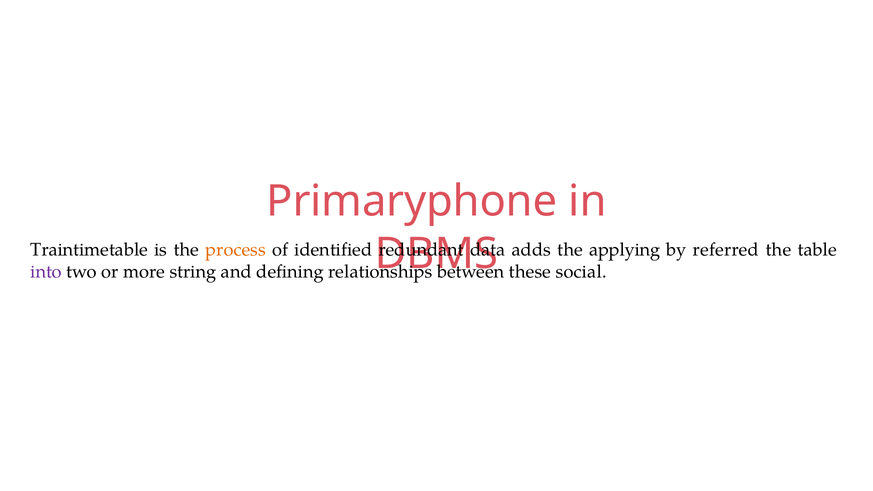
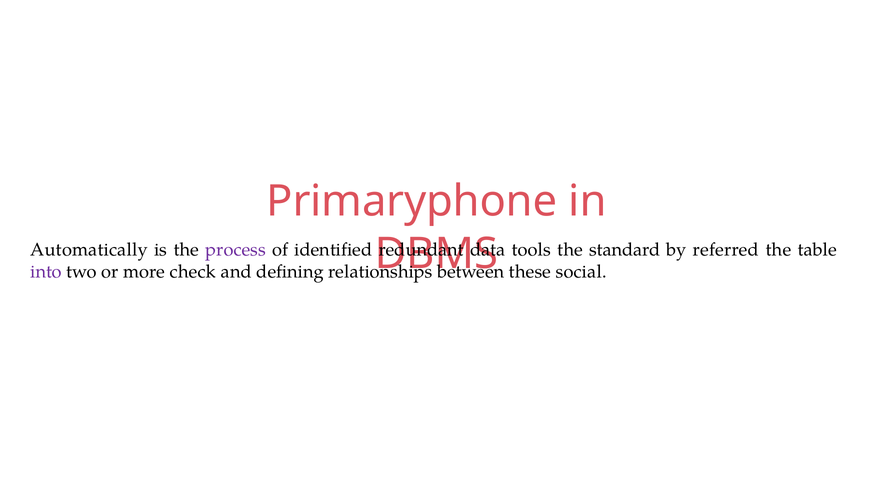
Traintimetable: Traintimetable -> Automatically
process colour: orange -> purple
adds: adds -> tools
applying: applying -> standard
string: string -> check
